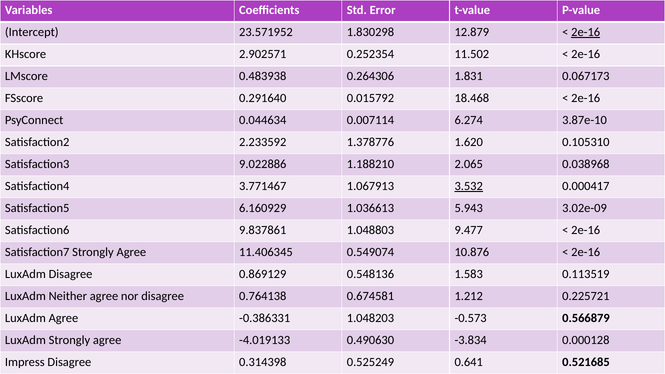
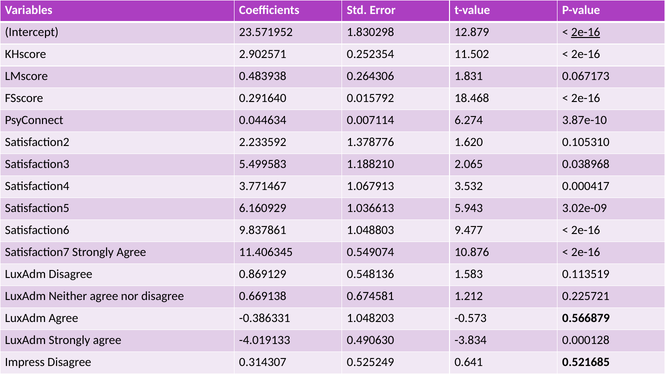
9.022886: 9.022886 -> 5.499583
3.532 underline: present -> none
0.764138: 0.764138 -> 0.669138
0.314398: 0.314398 -> 0.314307
